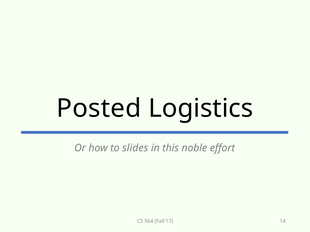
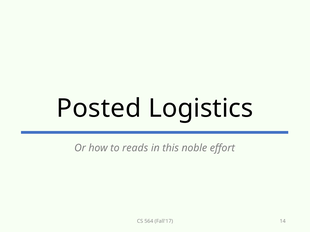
slides: slides -> reads
